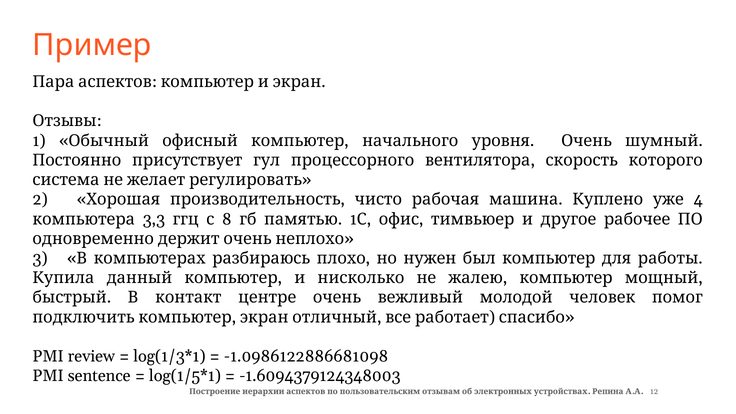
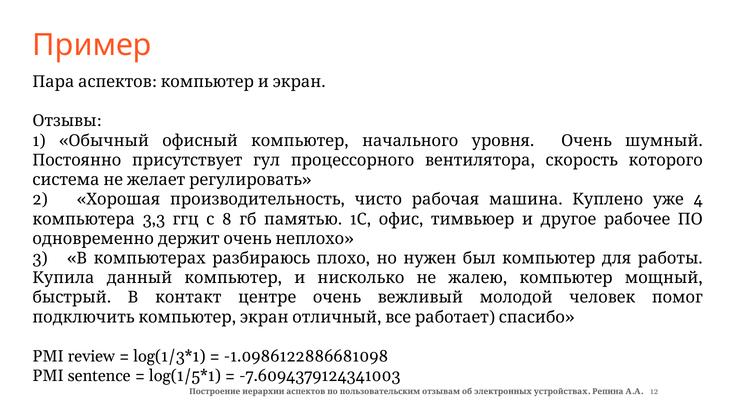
-1.6094379124348003: -1.6094379124348003 -> -7.6094379124341003
